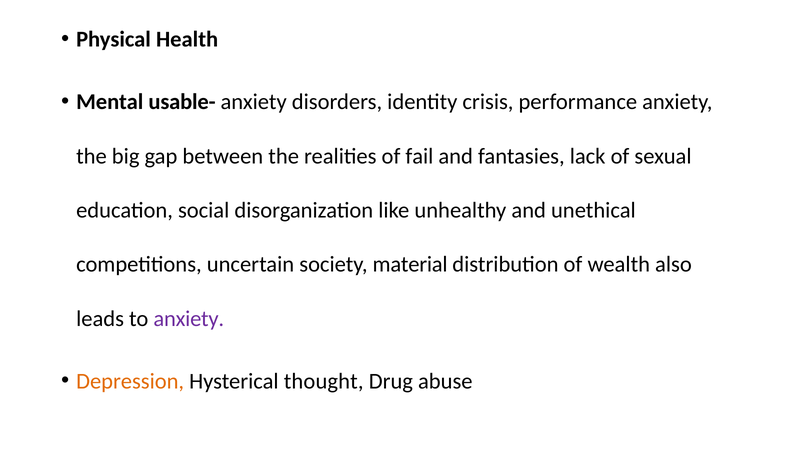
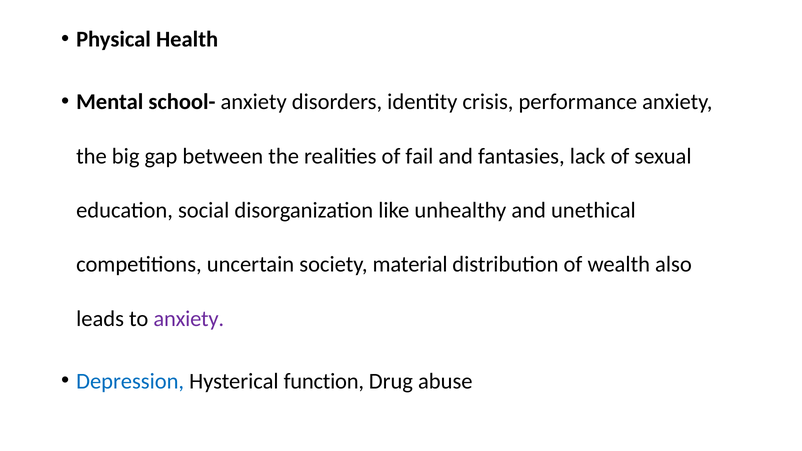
usable-: usable- -> school-
Depression colour: orange -> blue
thought: thought -> function
